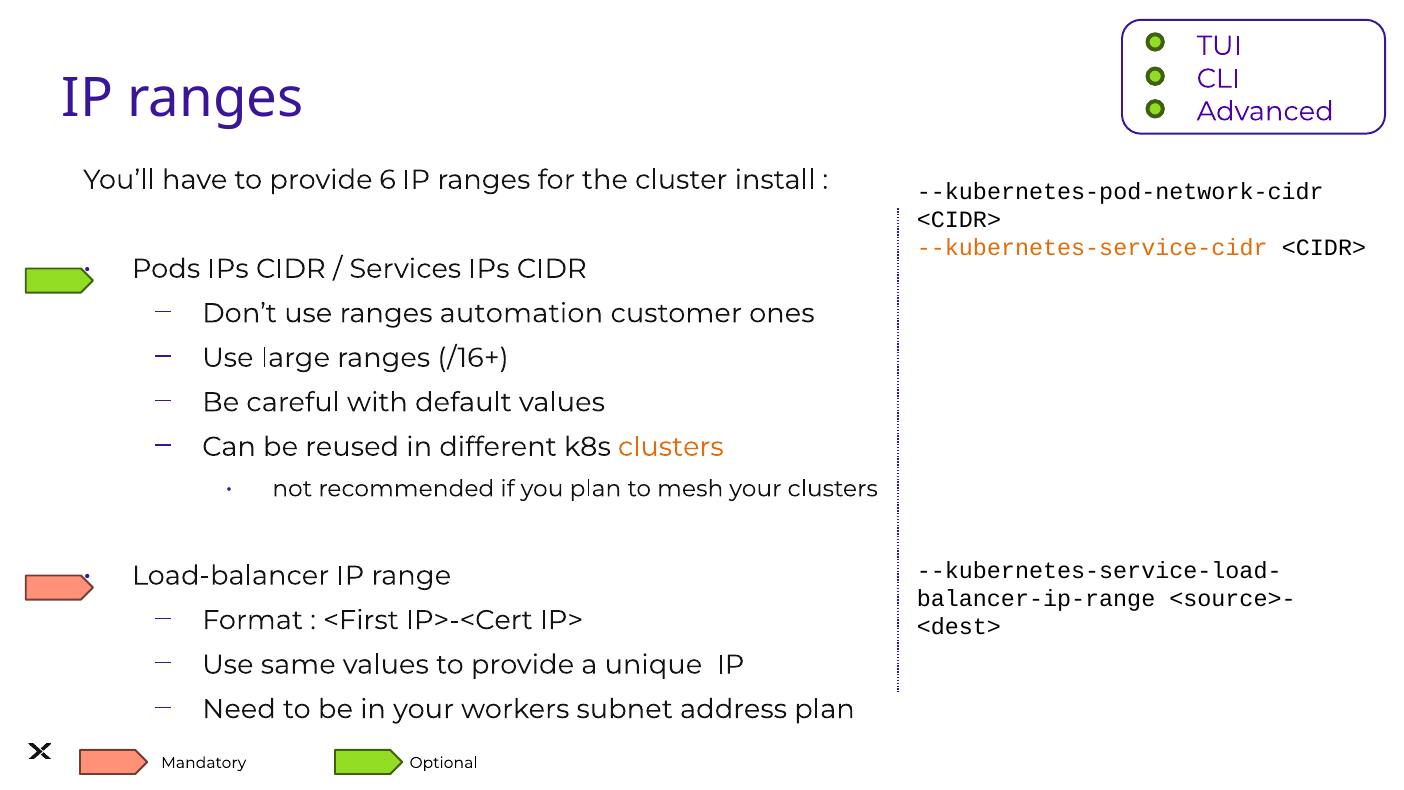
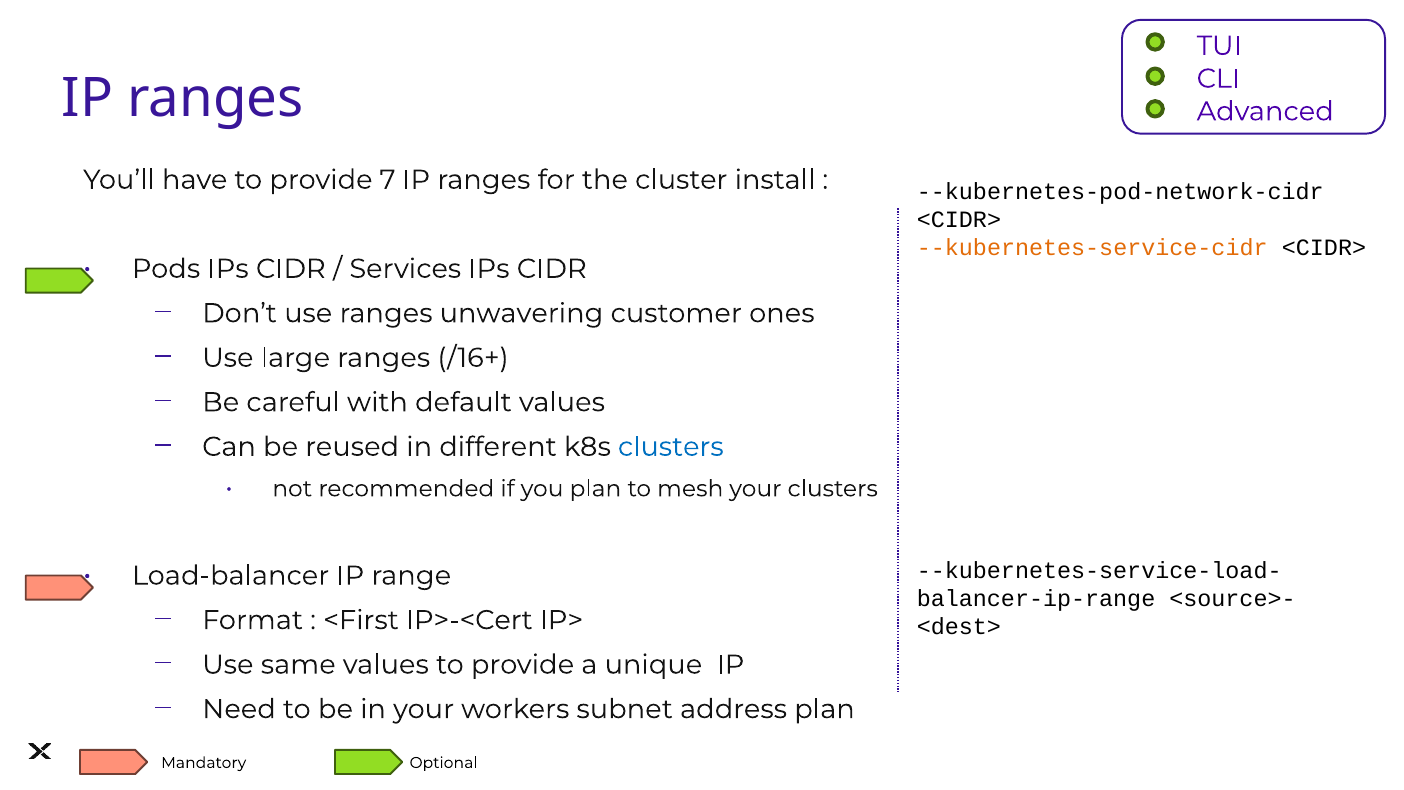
6: 6 -> 7
automation: automation -> unwavering
clusters at (671, 447) colour: orange -> blue
